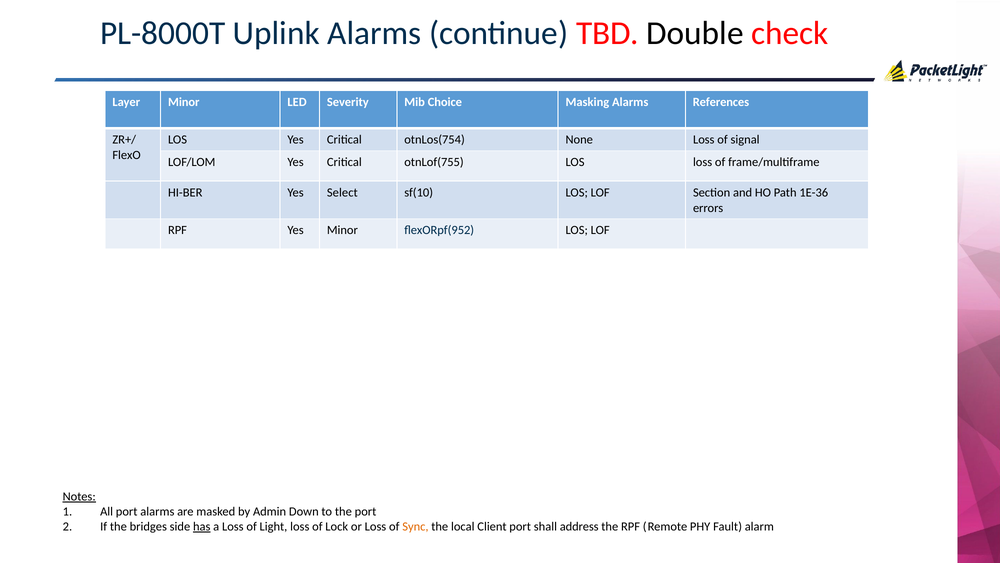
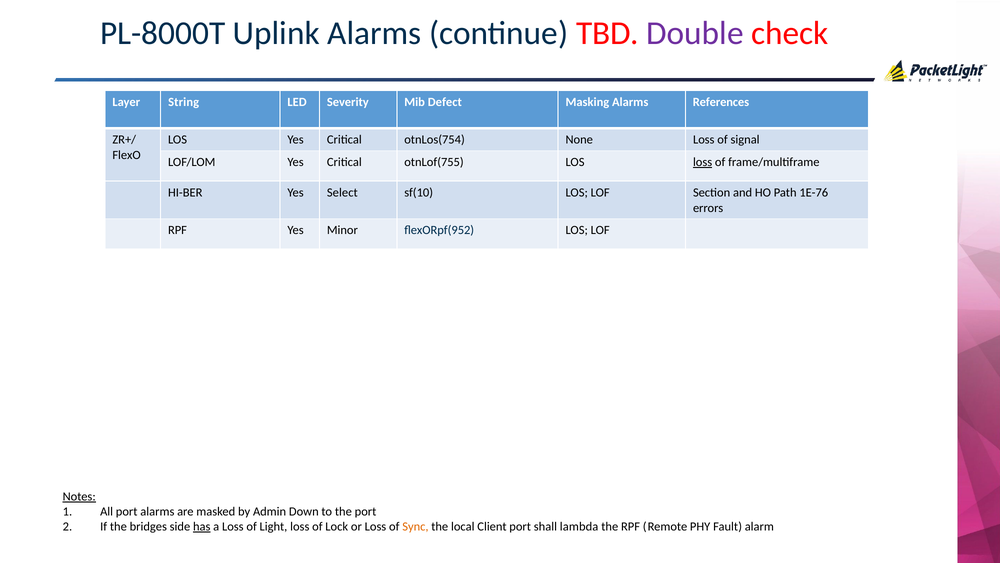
Double colour: black -> purple
Layer Minor: Minor -> String
Choice: Choice -> Defect
loss at (703, 162) underline: none -> present
1E-36: 1E-36 -> 1E-76
address: address -> lambda
